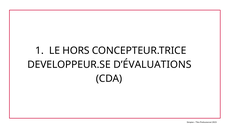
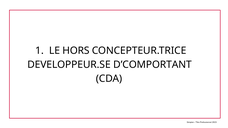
D’ÉVALUATIONS: D’ÉVALUATIONS -> D’COMPORTANT
